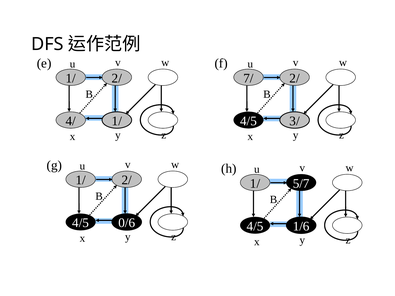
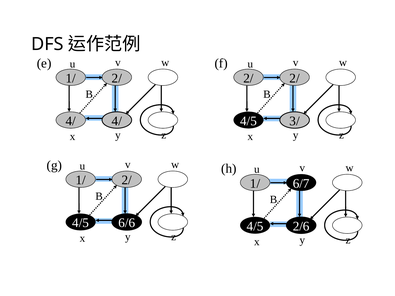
7/ at (249, 78): 7/ -> 2/
4/ 1/: 1/ -> 4/
5/7: 5/7 -> 6/7
0/6: 0/6 -> 6/6
1/6: 1/6 -> 2/6
